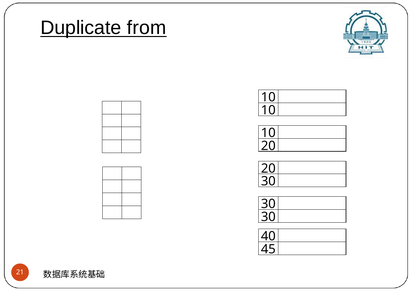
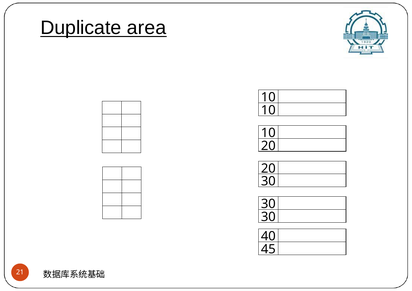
from: from -> area
